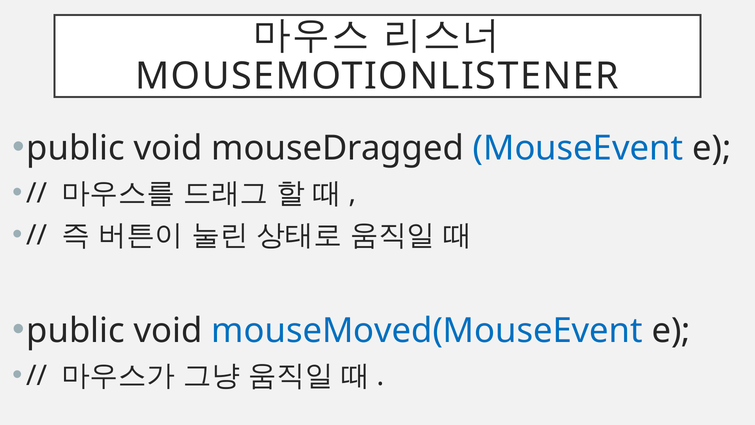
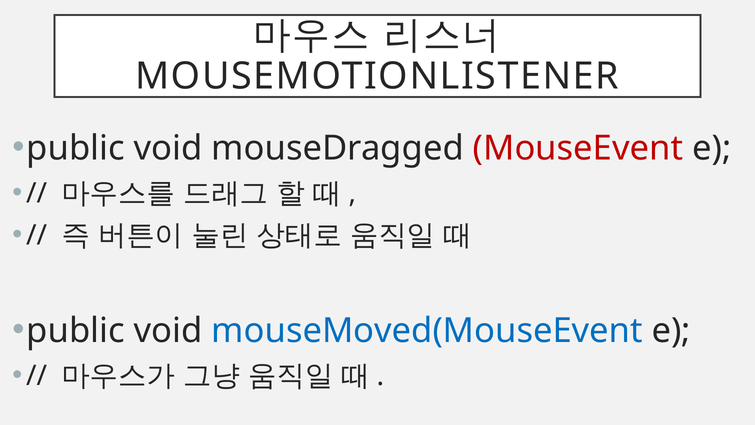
MouseEvent colour: blue -> red
